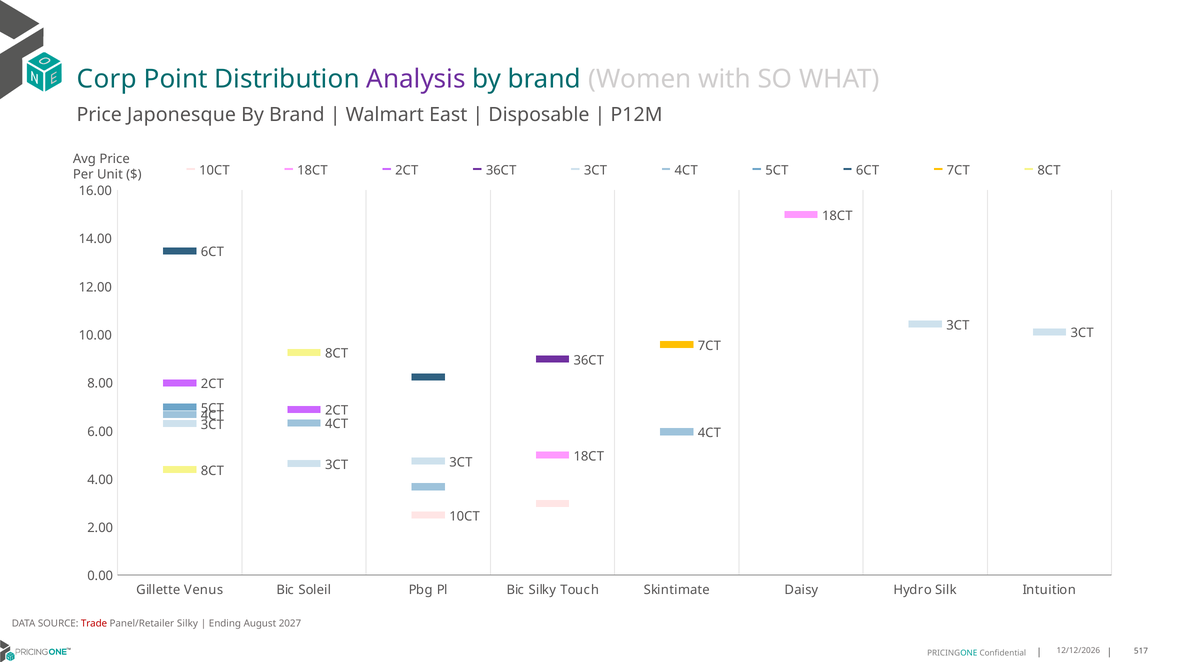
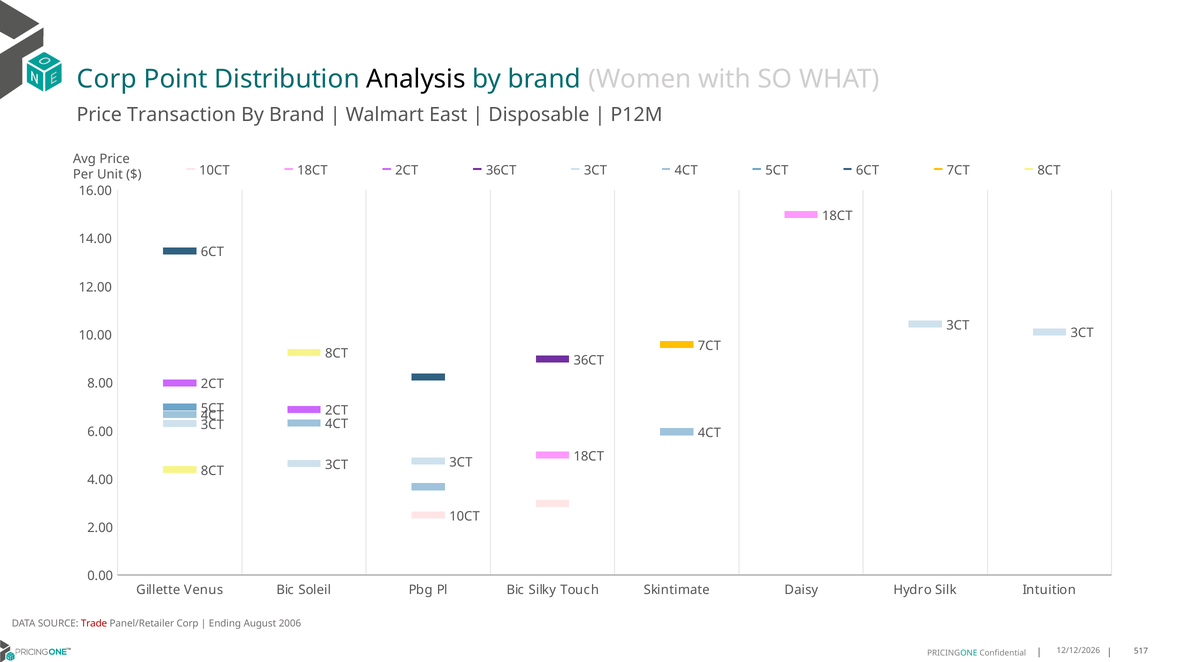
Analysis colour: purple -> black
Japonesque: Japonesque -> Transaction
Panel/Retailer Silky: Silky -> Corp
2027: 2027 -> 2006
